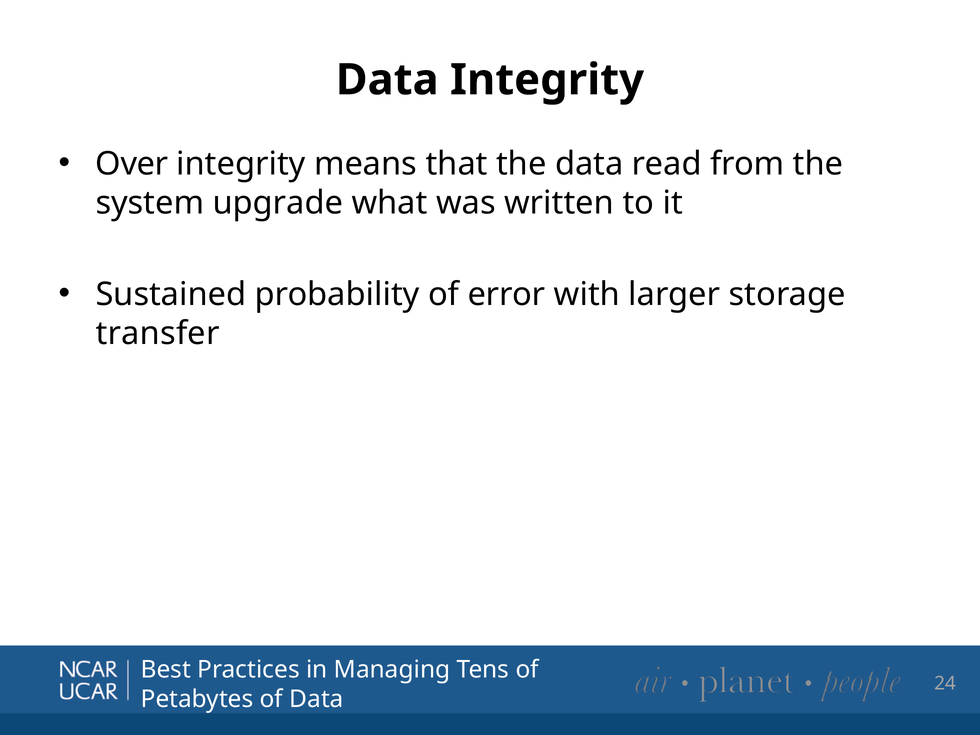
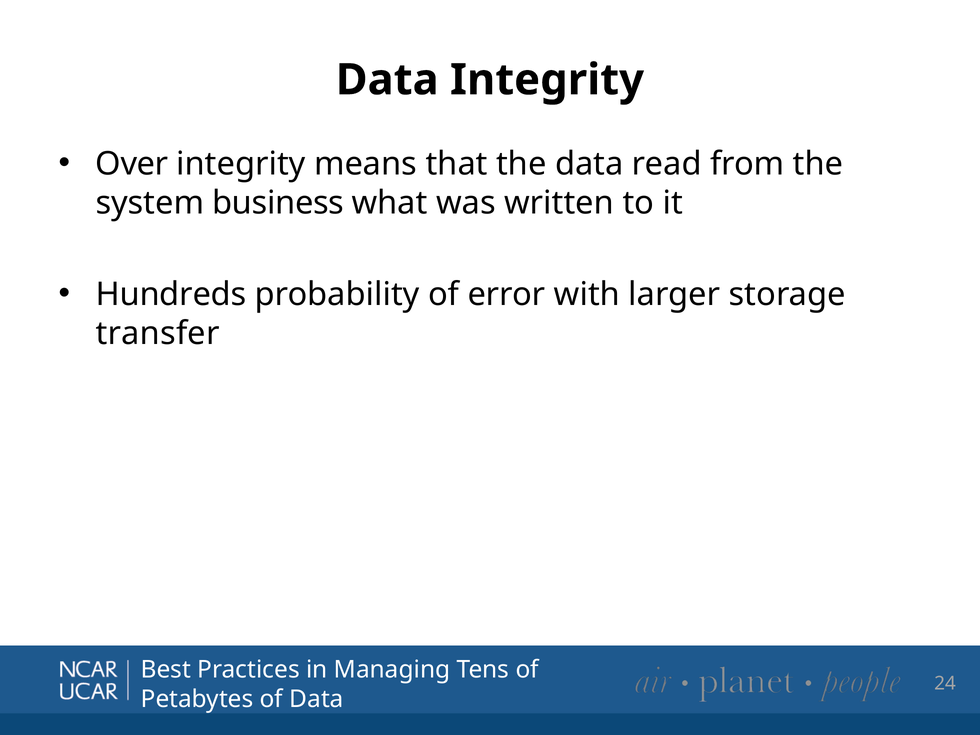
upgrade: upgrade -> business
Sustained: Sustained -> Hundreds
